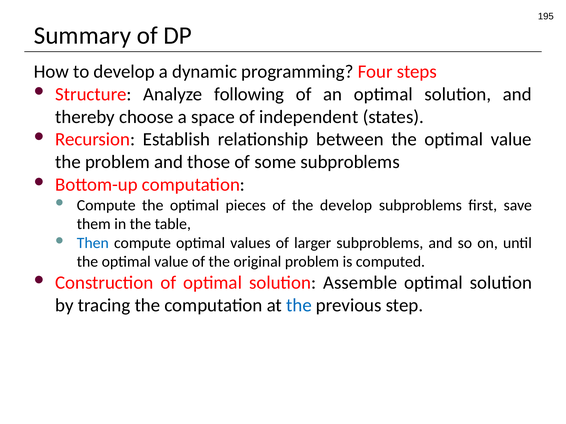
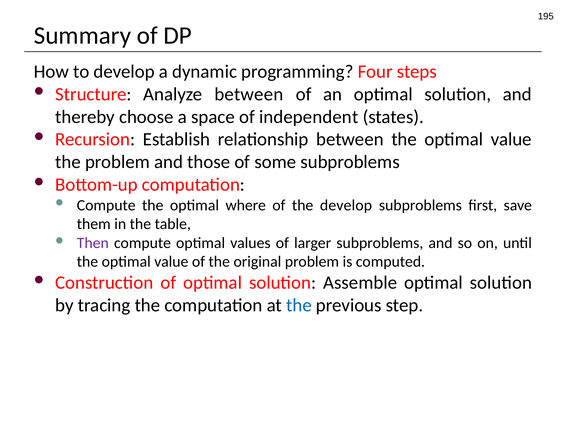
Analyze following: following -> between
pieces: pieces -> where
Then colour: blue -> purple
